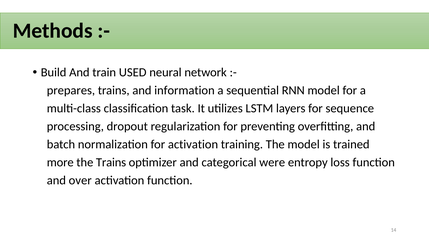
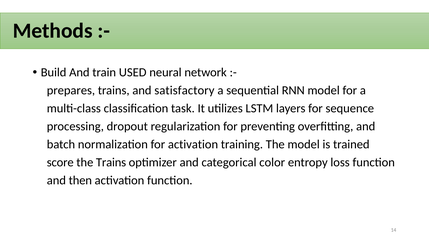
information: information -> satisfactory
more: more -> score
were: were -> color
over: over -> then
